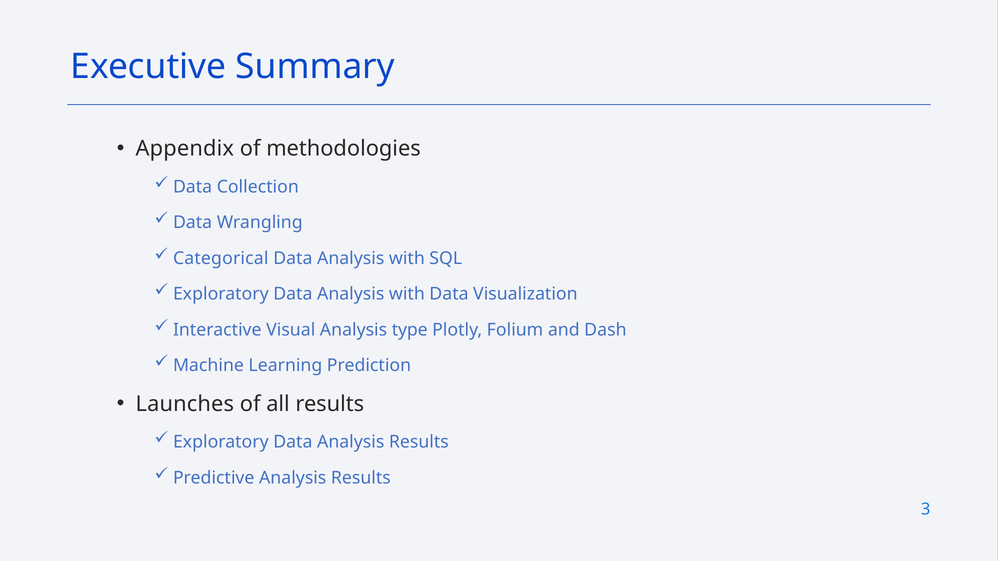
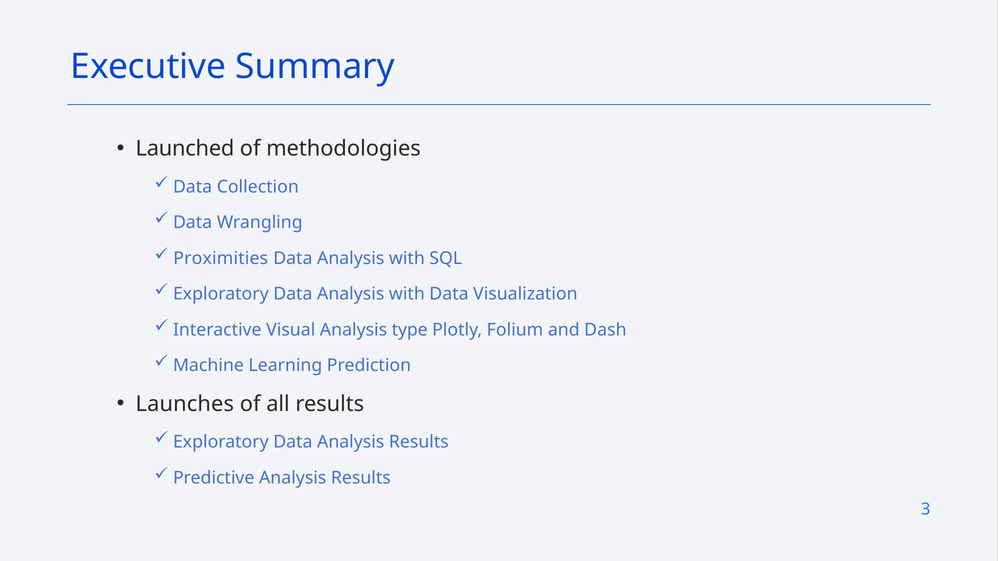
Appendix: Appendix -> Launched
Categorical: Categorical -> Proximities
